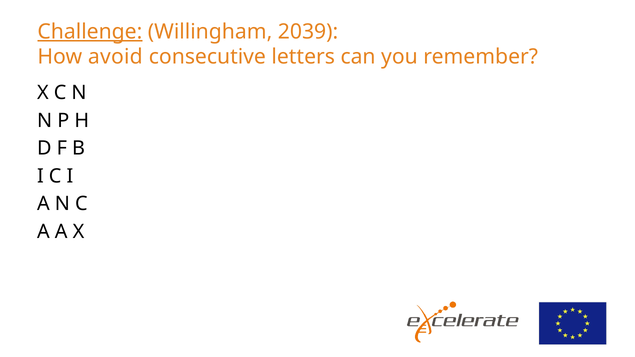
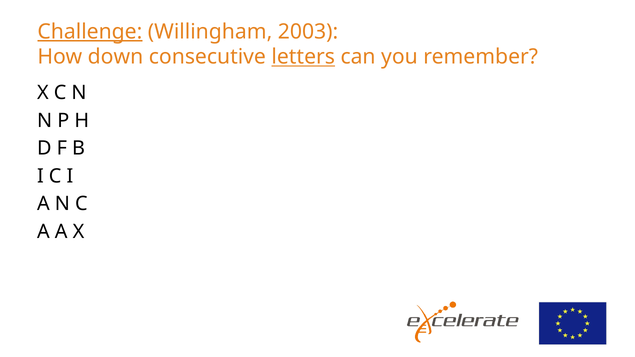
2039: 2039 -> 2003
avoid: avoid -> down
letters underline: none -> present
